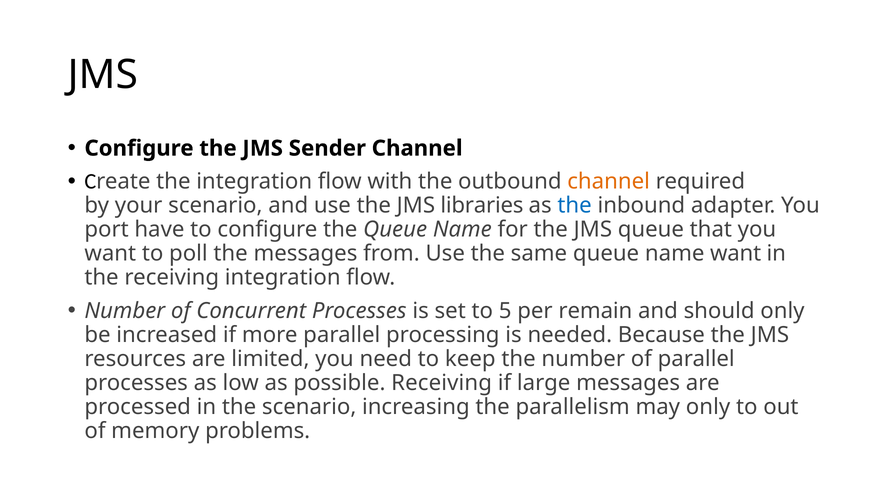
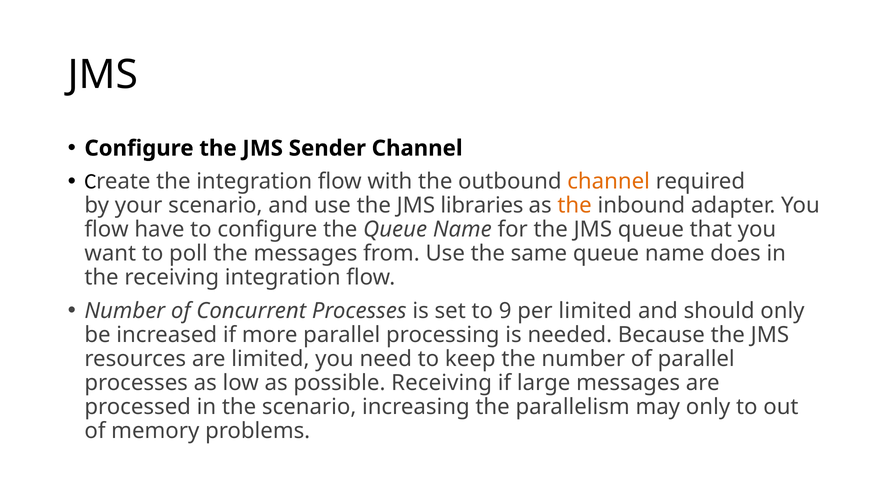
the at (575, 206) colour: blue -> orange
port at (107, 230): port -> flow
name want: want -> does
5: 5 -> 9
per remain: remain -> limited
